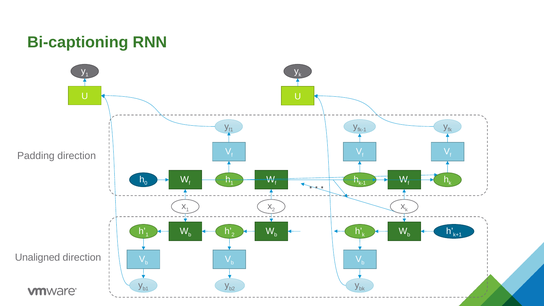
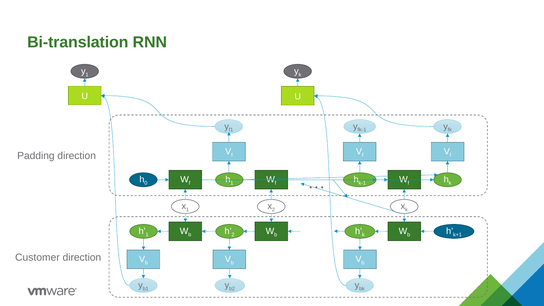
Bi-captioning: Bi-captioning -> Bi-translation
Unaligned: Unaligned -> Customer
